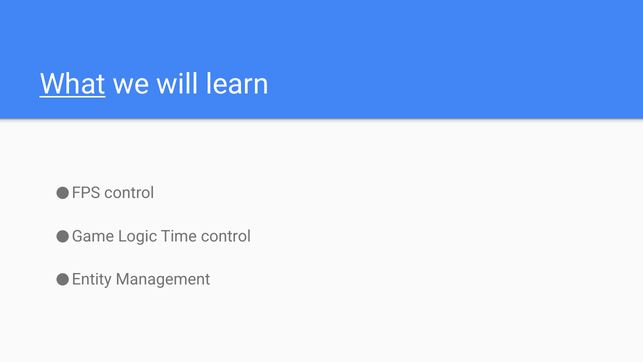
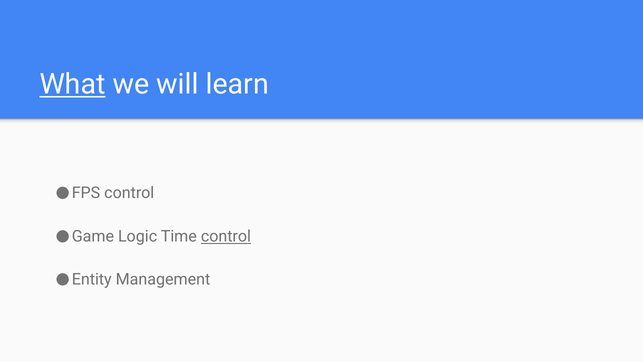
control at (226, 236) underline: none -> present
